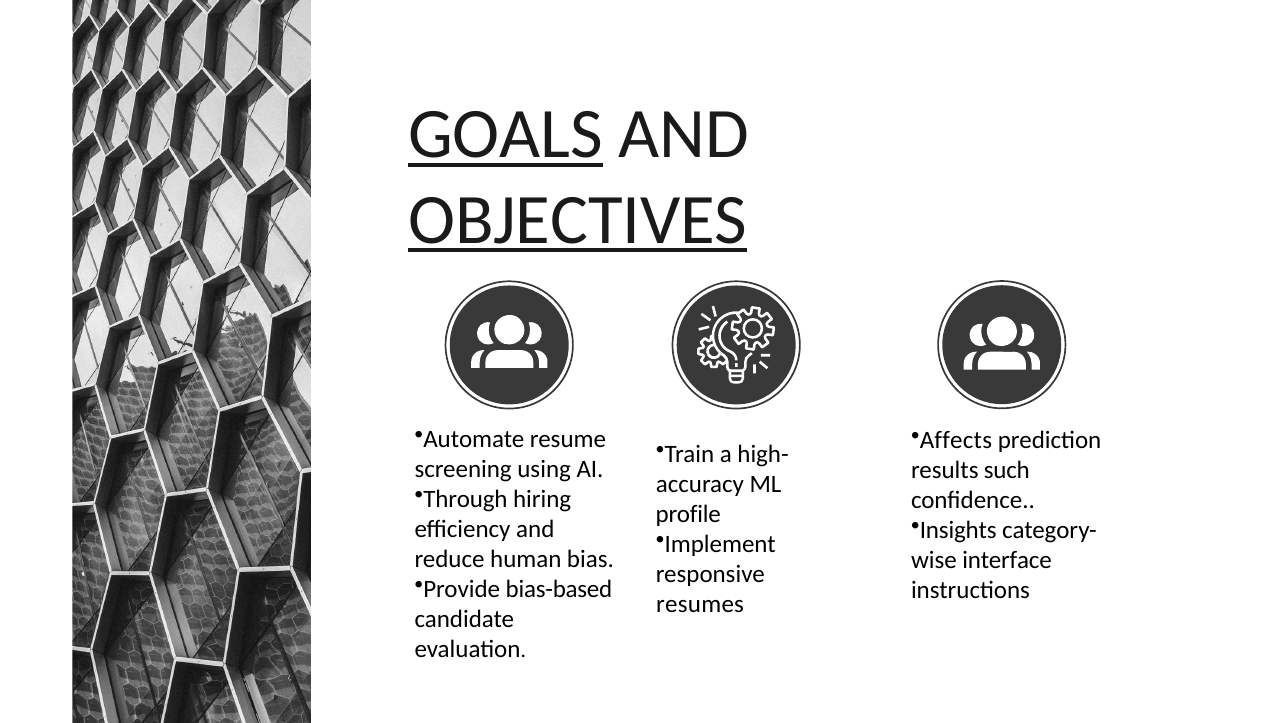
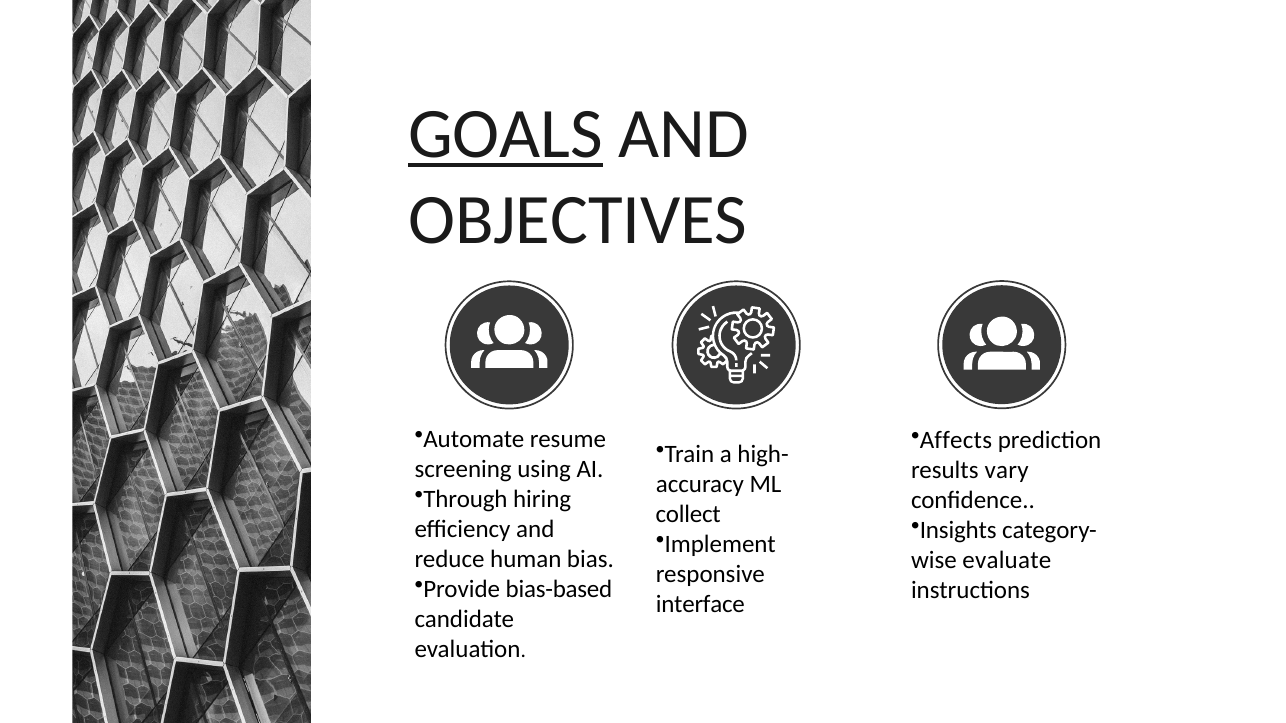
OBJECTIVES underline: present -> none
such: such -> vary
profile: profile -> collect
interface: interface -> evaluate
resumes: resumes -> interface
